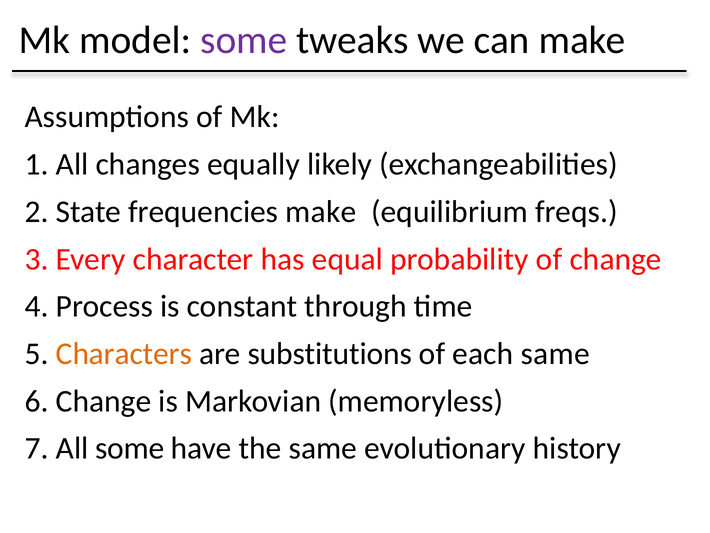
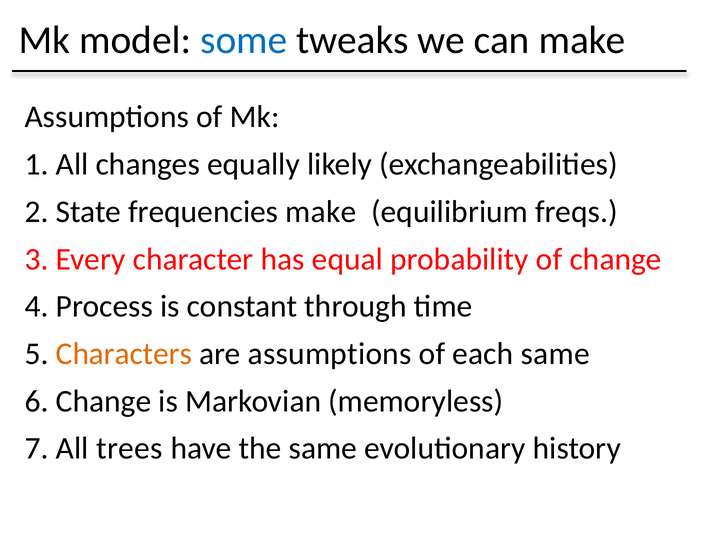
some at (244, 40) colour: purple -> blue
are substitutions: substitutions -> assumptions
All some: some -> trees
